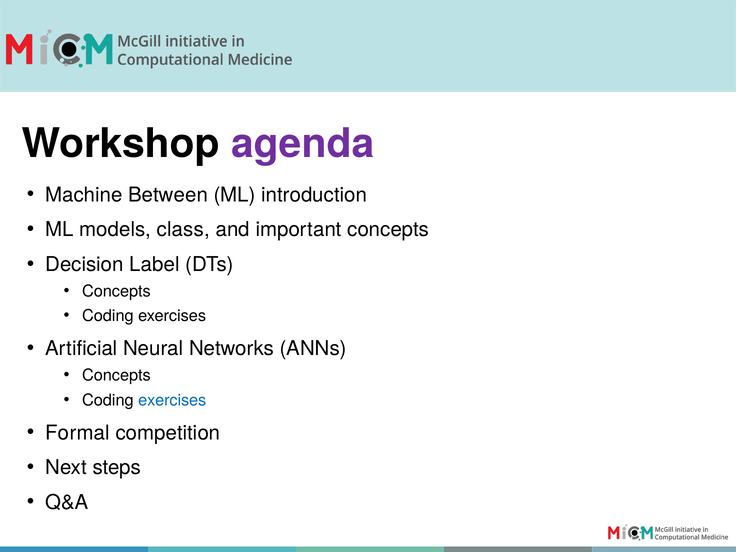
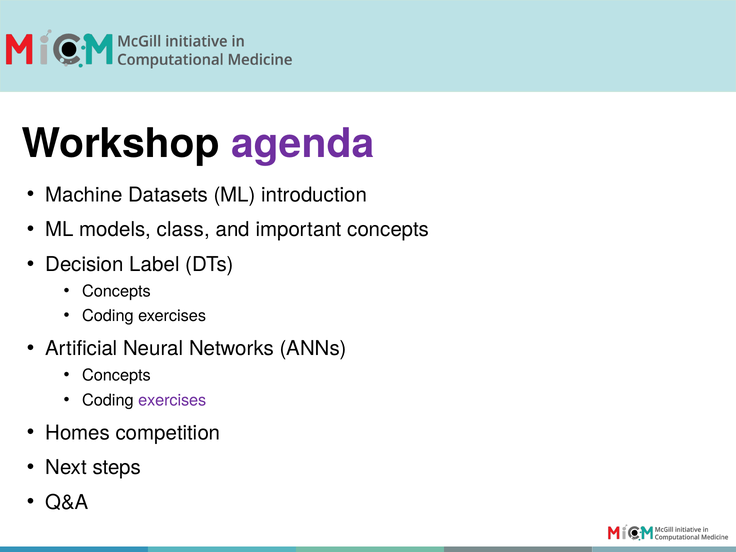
Between: Between -> Datasets
exercises at (172, 400) colour: blue -> purple
Formal: Formal -> Homes
